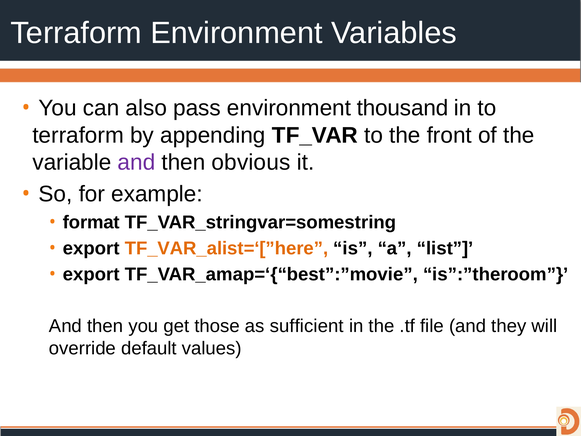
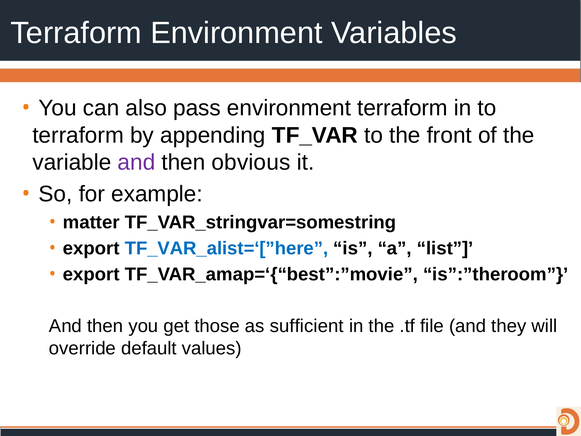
environment thousand: thousand -> terraform
format: format -> matter
TF_VAR_alist=‘[”here colour: orange -> blue
